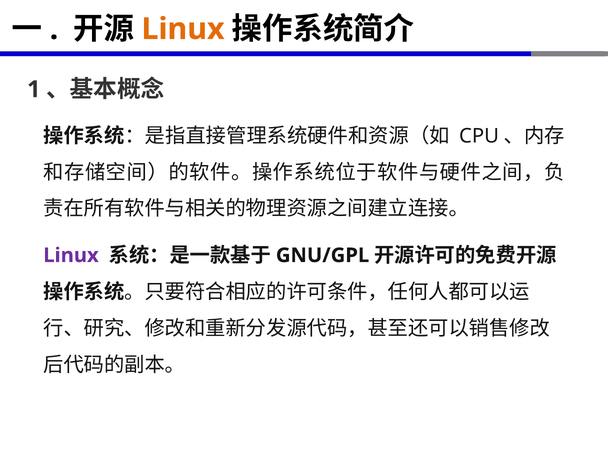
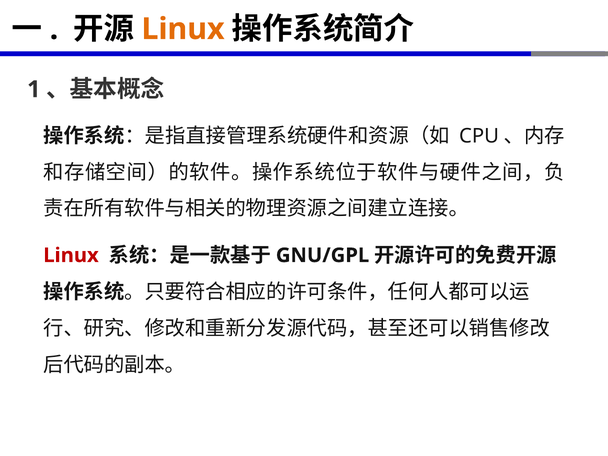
Linux at (71, 255) colour: purple -> red
